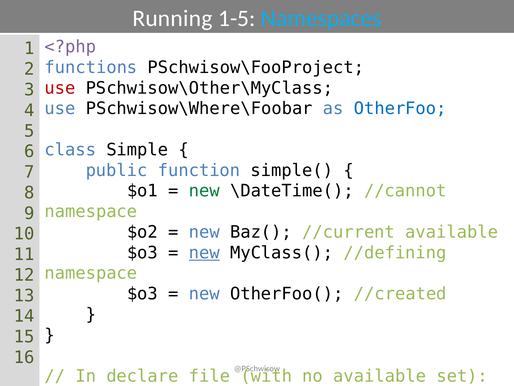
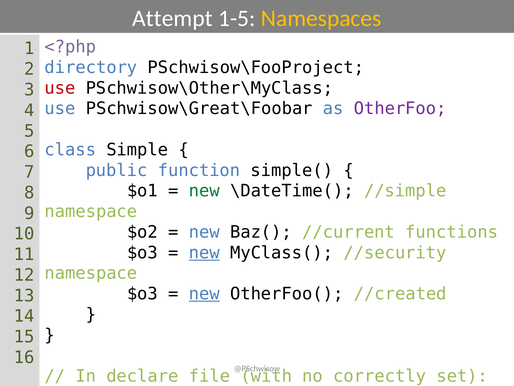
Running: Running -> Attempt
Namespaces colour: light blue -> yellow
functions: functions -> directory
PSchwisow\Where\Foobar: PSchwisow\Where\Foobar -> PSchwisow\Great\Foobar
OtherFoo colour: blue -> purple
//cannot: //cannot -> //simple
//current available: available -> functions
//defining: //defining -> //security
new at (204, 294) underline: none -> present
no available: available -> correctly
